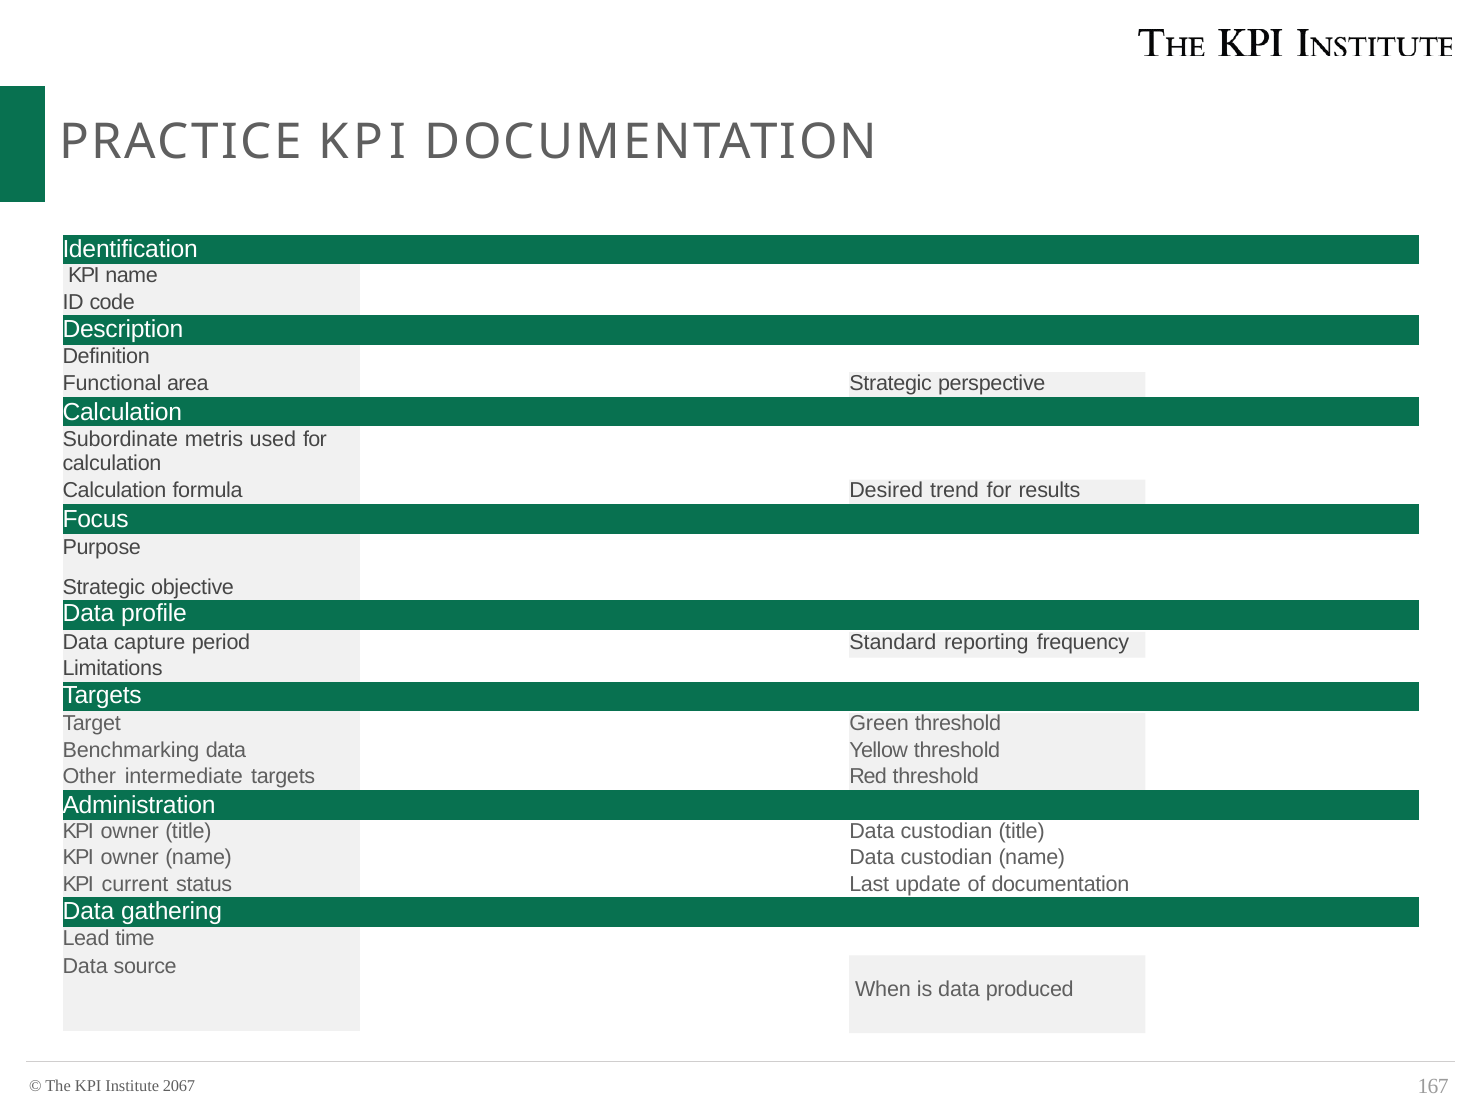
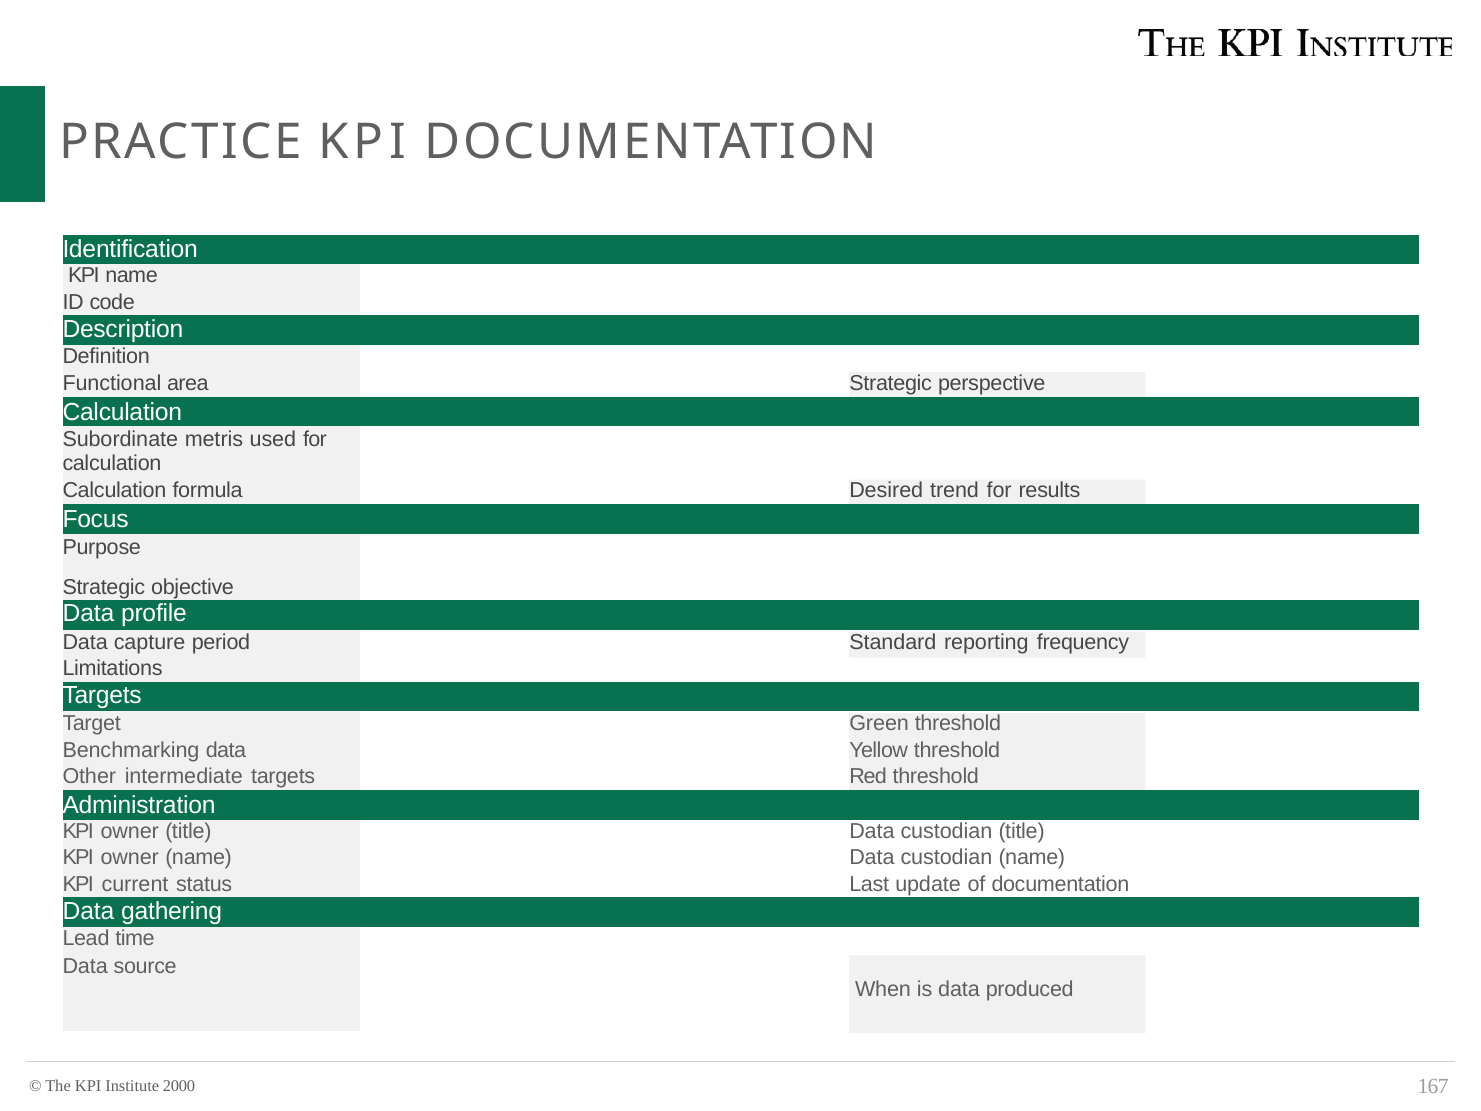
2067: 2067 -> 2000
